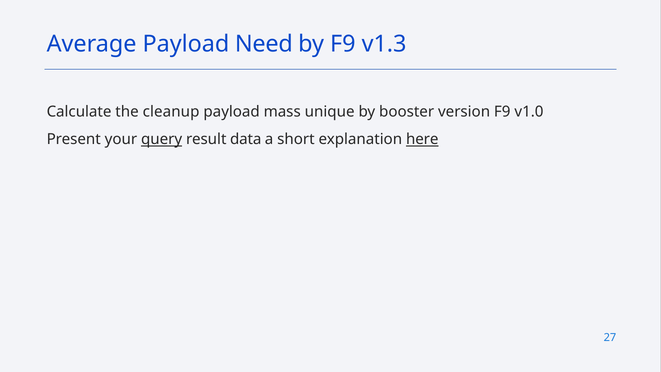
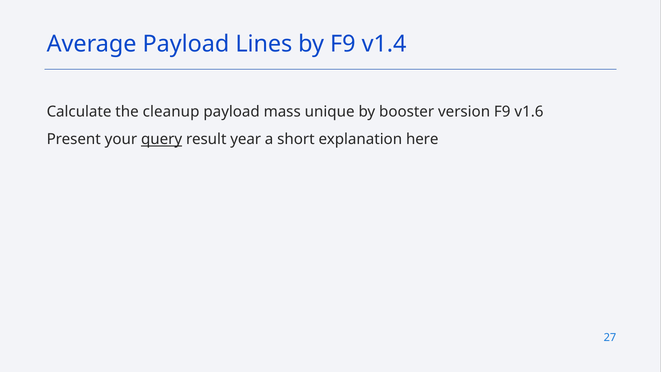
Need: Need -> Lines
v1.3: v1.3 -> v1.4
v1.0: v1.0 -> v1.6
data: data -> year
here underline: present -> none
